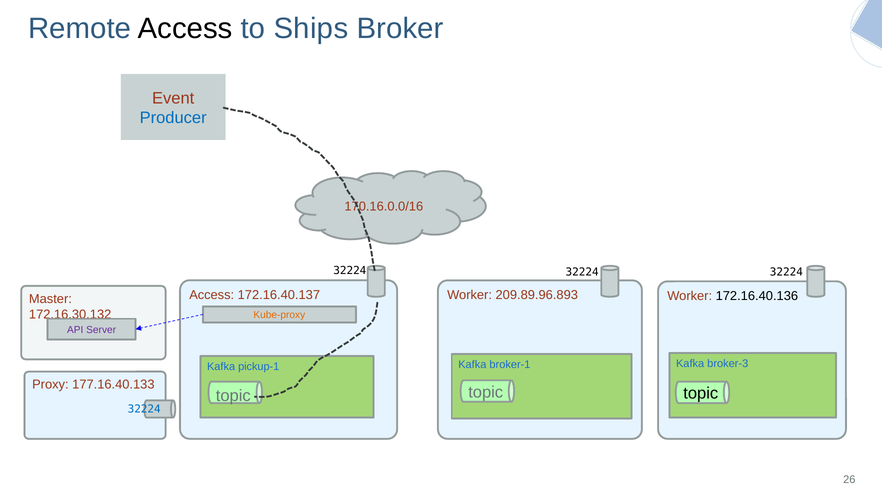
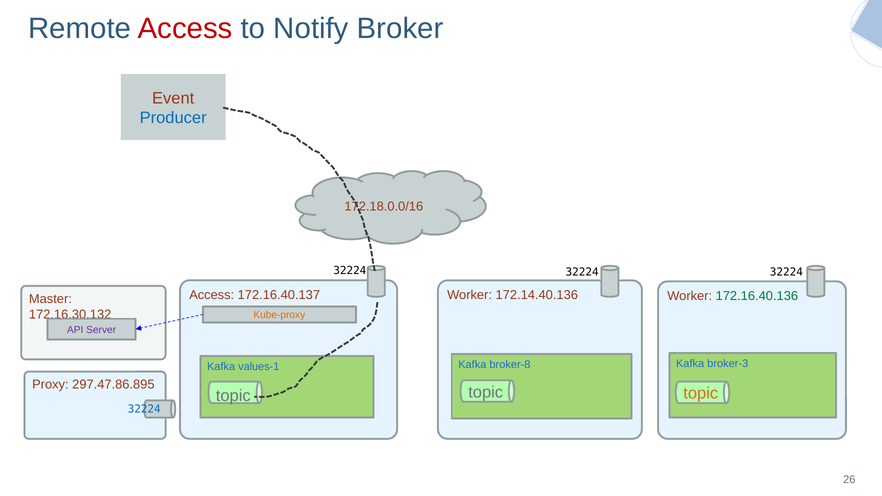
Access at (185, 29) colour: black -> red
Ships: Ships -> Notify
170.16.0.0/16: 170.16.0.0/16 -> 172.18.0.0/16
209.89.96.893: 209.89.96.893 -> 172.14.40.136
172.16.40.136 colour: black -> green
broker-1: broker-1 -> broker-8
pickup-1: pickup-1 -> values-1
177.16.40.133: 177.16.40.133 -> 297.47.86.895
topic at (701, 393) colour: black -> orange
